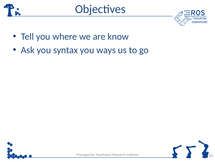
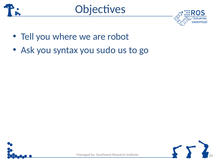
know: know -> robot
ways: ways -> sudo
